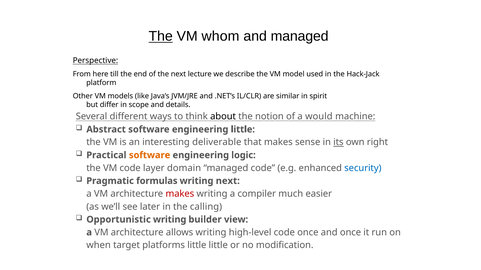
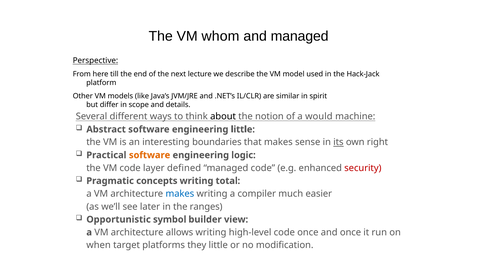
The at (161, 36) underline: present -> none
deliverable: deliverable -> boundaries
domain: domain -> defined
security colour: blue -> red
formulas: formulas -> concepts
writing next: next -> total
makes at (180, 194) colour: red -> blue
calling: calling -> ranges
Opportunistic writing: writing -> symbol
platforms little: little -> they
